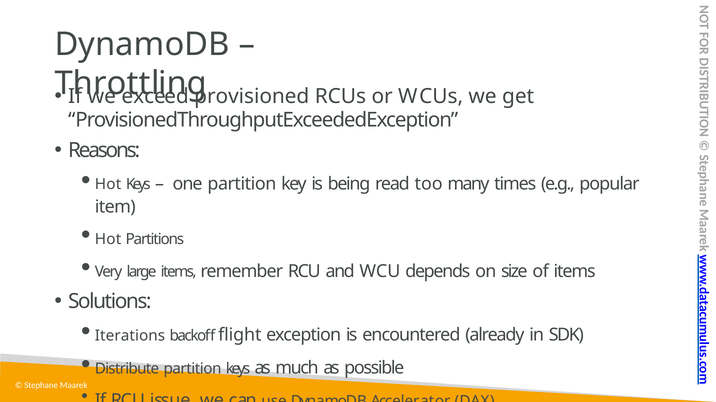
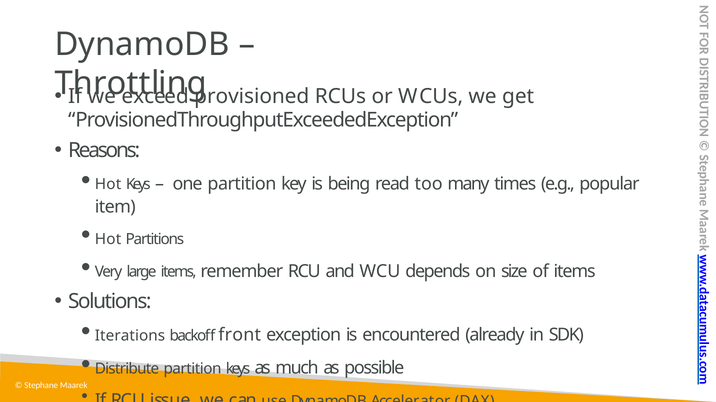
flight: flight -> front
